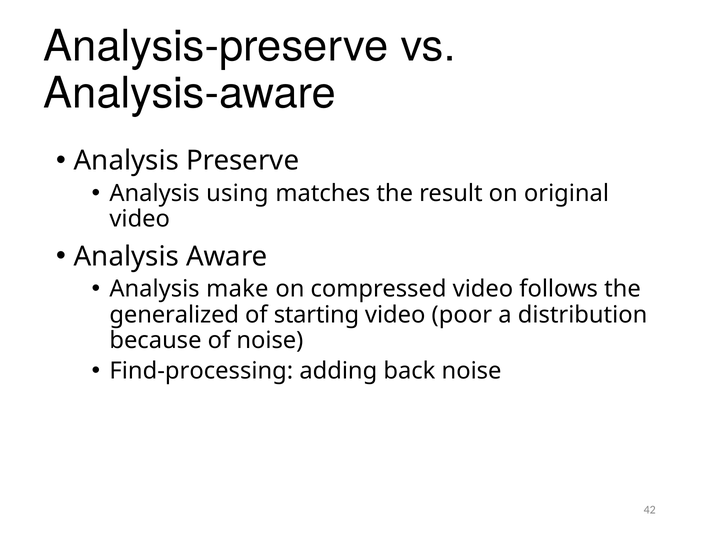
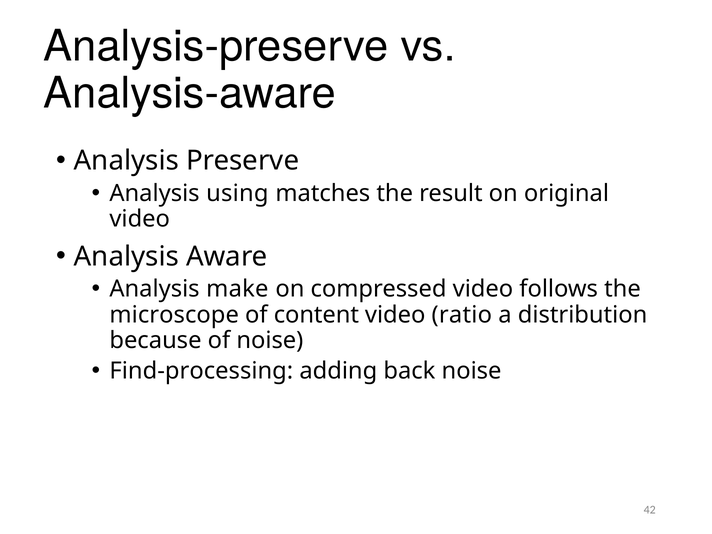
generalized: generalized -> microscope
starting: starting -> content
poor: poor -> ratio
